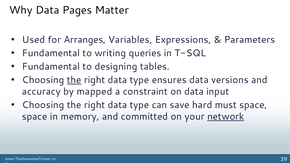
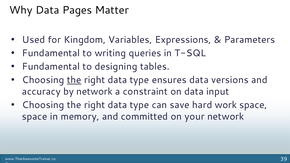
Arranges: Arranges -> Kingdom
by mapped: mapped -> network
must: must -> work
network at (226, 117) underline: present -> none
